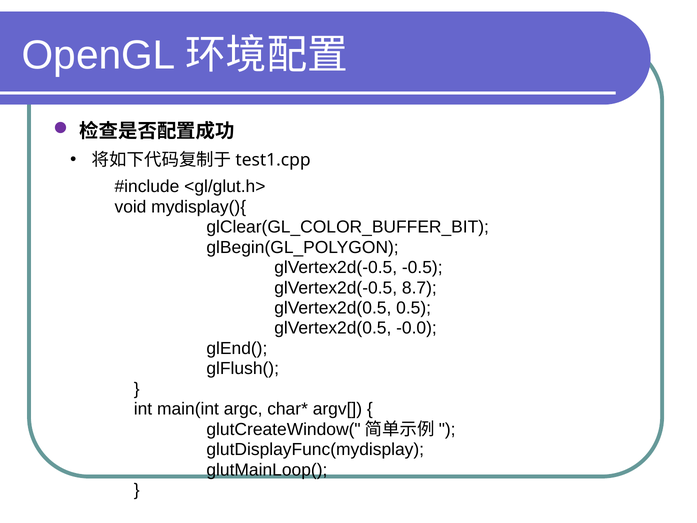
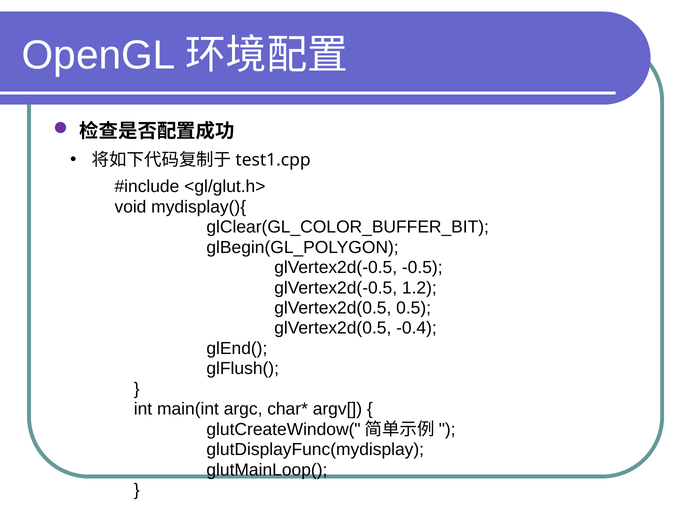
8.7: 8.7 -> 1.2
-0.0: -0.0 -> -0.4
